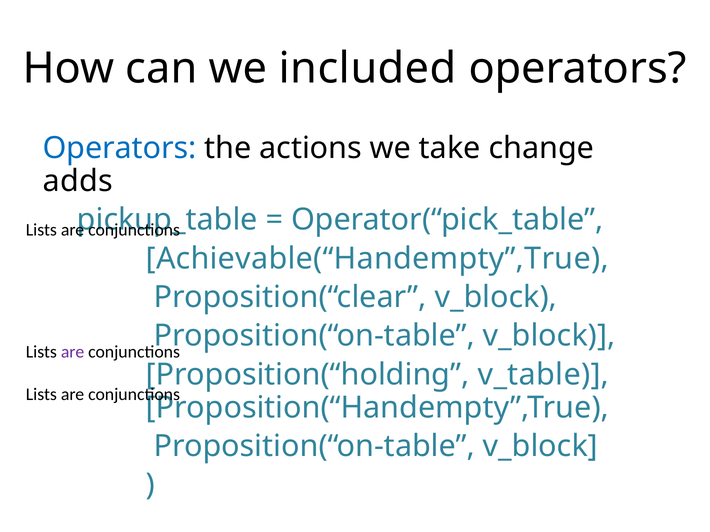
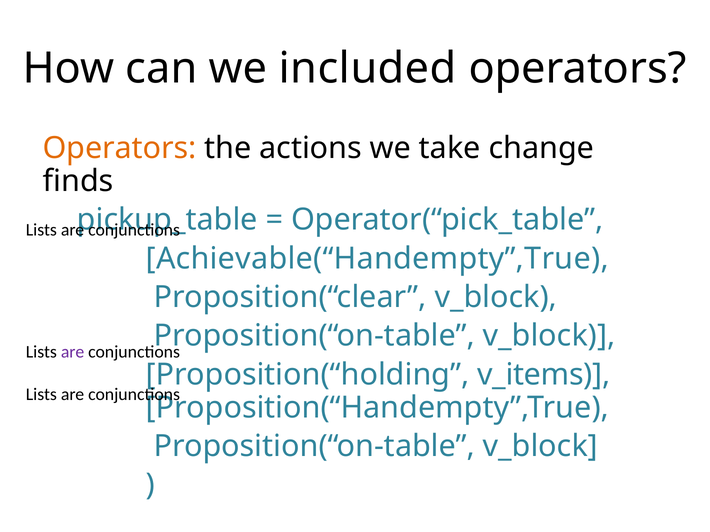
Operators at (120, 148) colour: blue -> orange
adds: adds -> finds
v_table: v_table -> v_items
